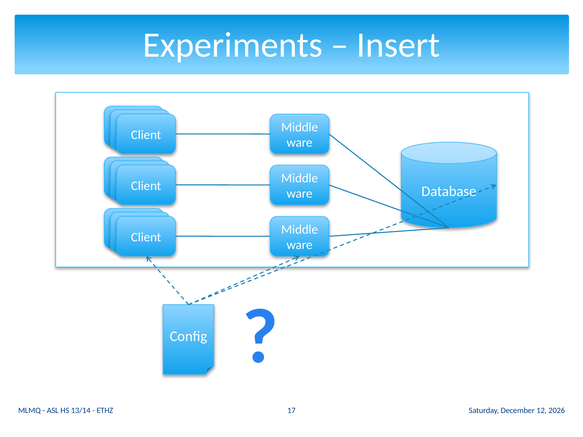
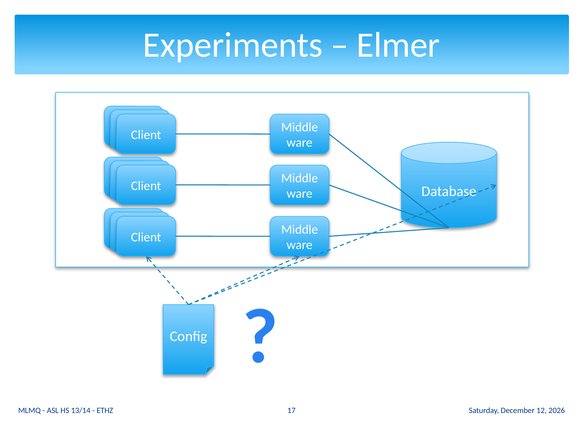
Insert: Insert -> Elmer
